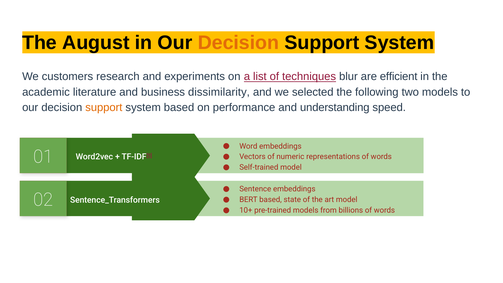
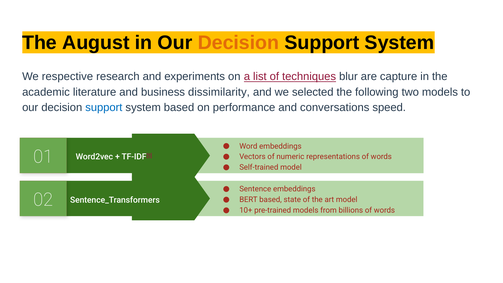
customers: customers -> respective
efficient: efficient -> capture
support at (104, 107) colour: orange -> blue
understanding: understanding -> conversations
